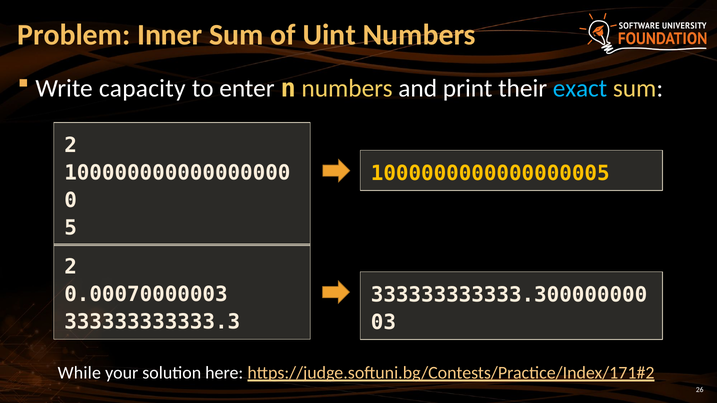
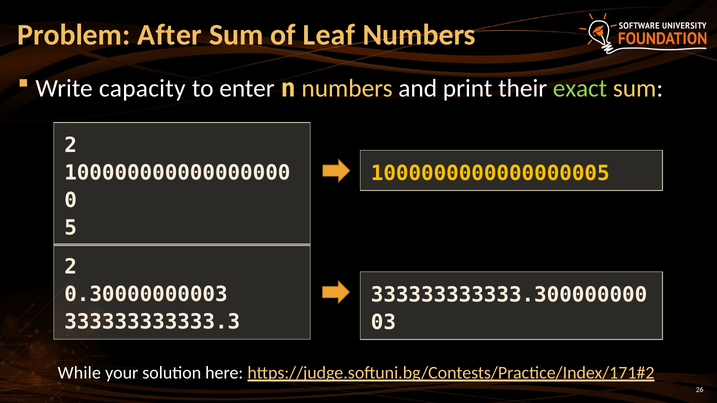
Inner: Inner -> After
Uint: Uint -> Leaf
exact colour: light blue -> light green
0.00070000003: 0.00070000003 -> 0.30000000003
